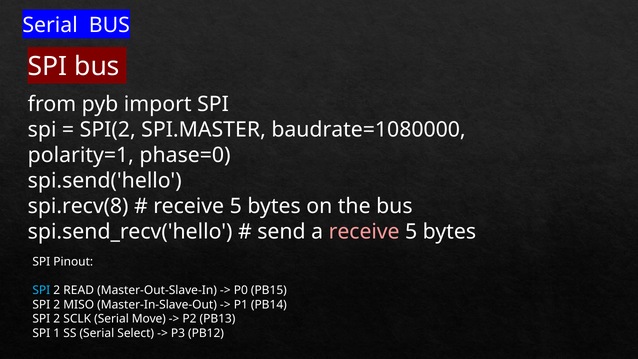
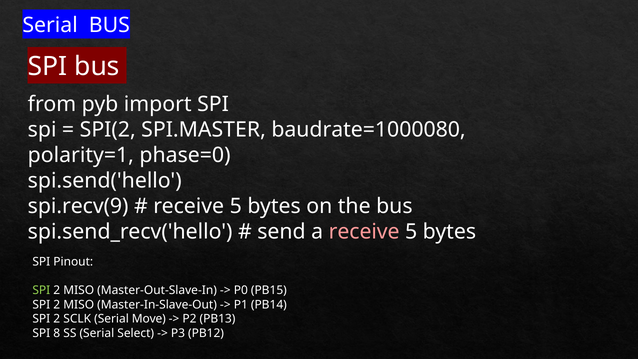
baudrate=1080000: baudrate=1080000 -> baudrate=1000080
spi.recv(8: spi.recv(8 -> spi.recv(9
SPI at (41, 290) colour: light blue -> light green
READ at (79, 290): READ -> MISO
1: 1 -> 8
